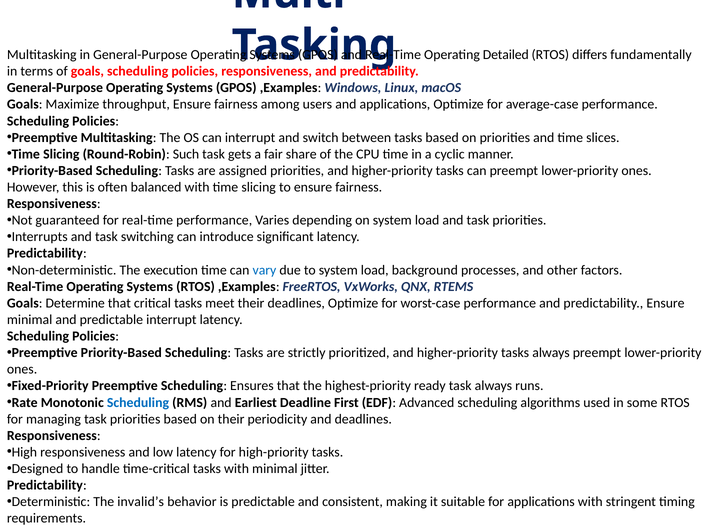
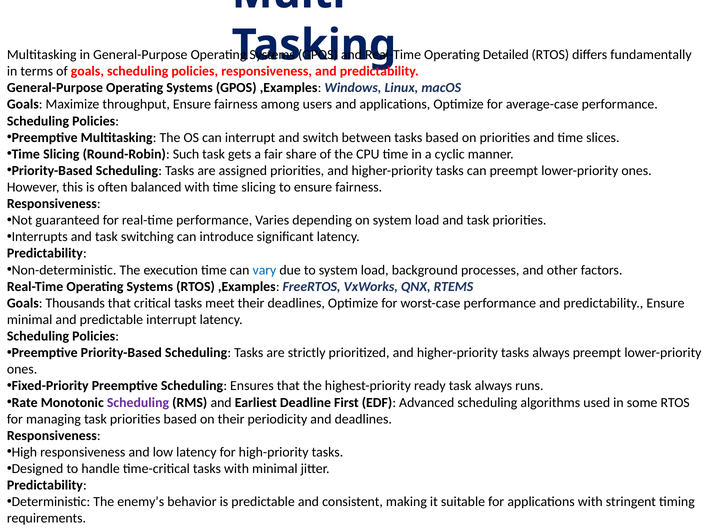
Determine: Determine -> Thousands
Scheduling at (138, 402) colour: blue -> purple
invalid’s: invalid’s -> enemy’s
